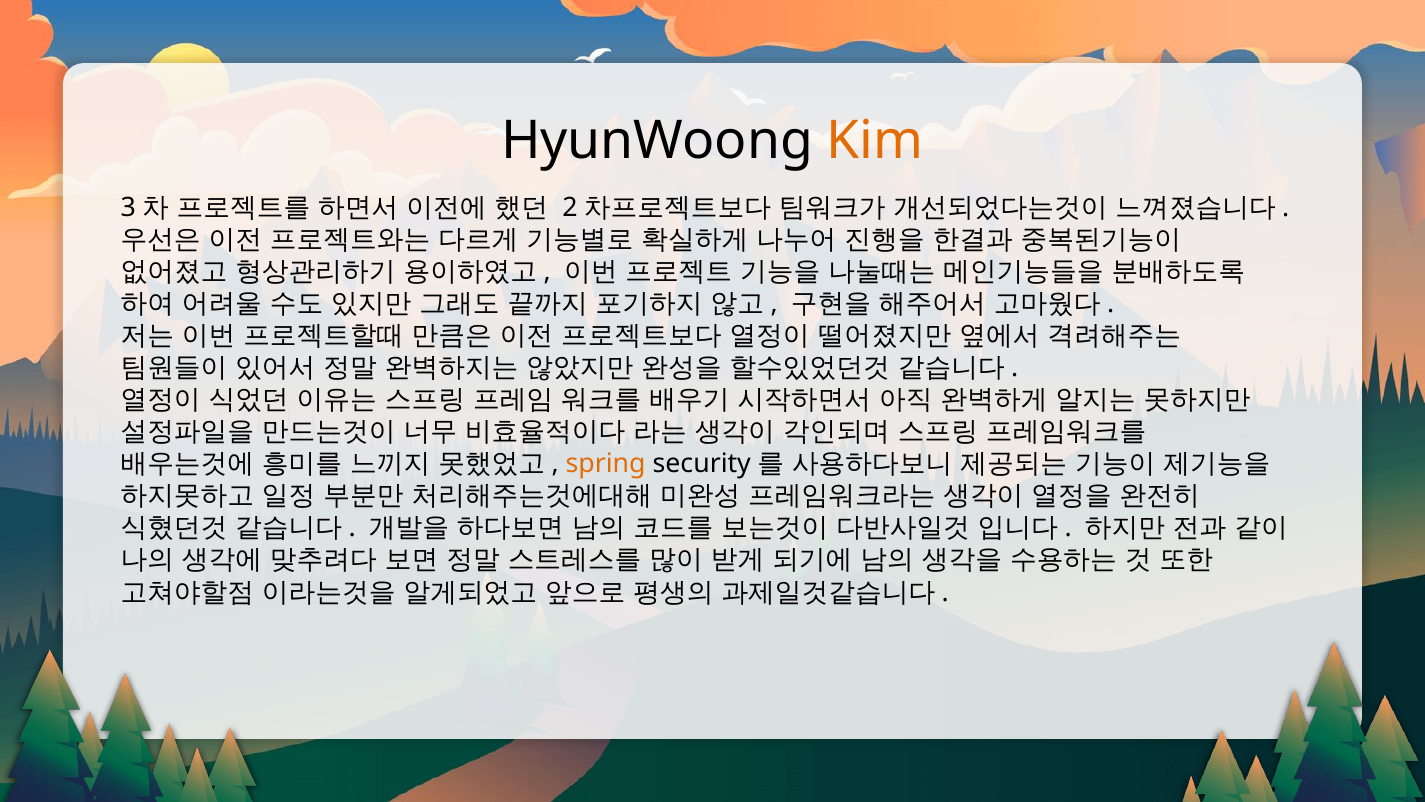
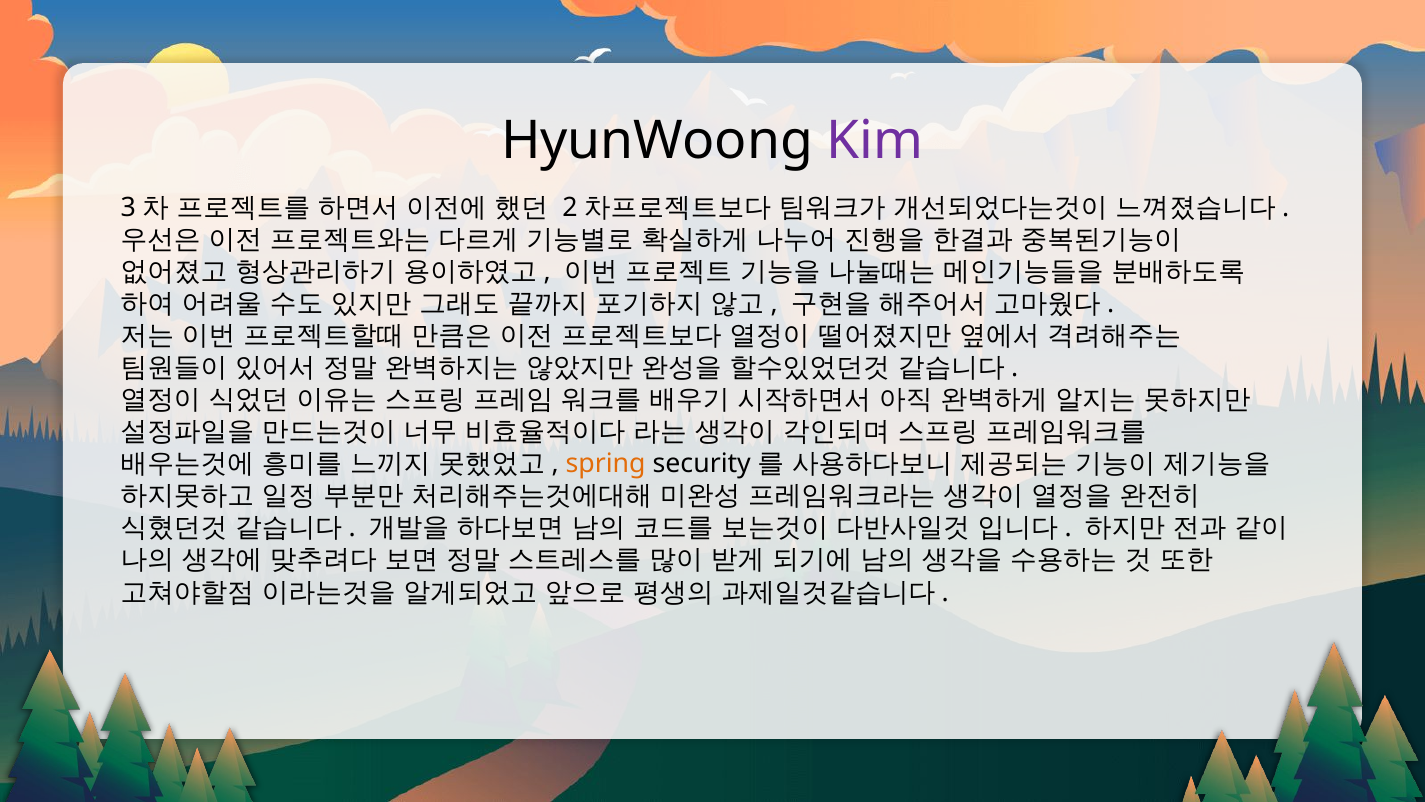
Kim colour: orange -> purple
